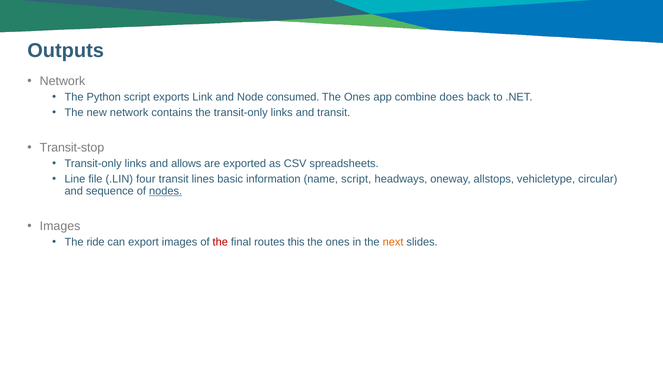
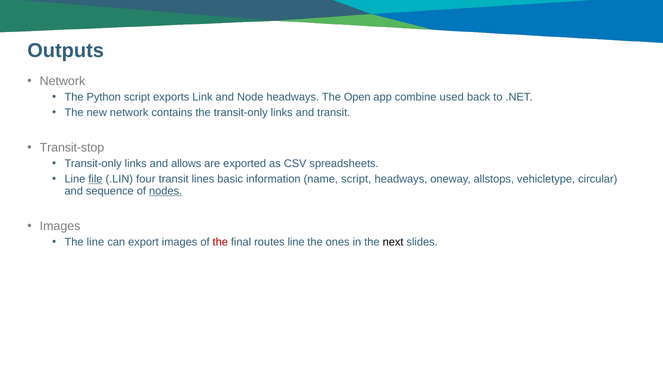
Node consumed: consumed -> headways
Ones at (357, 97): Ones -> Open
does: does -> used
file underline: none -> present
The ride: ride -> line
routes this: this -> line
next colour: orange -> black
